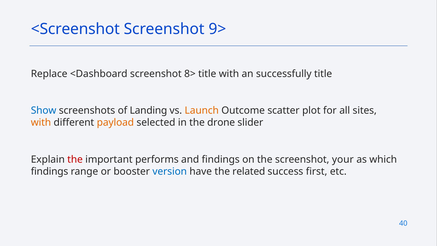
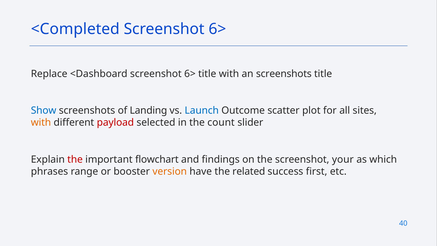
<Screenshot: <Screenshot -> <Completed
9> at (217, 29): 9> -> 6>
<Dashboard screenshot 8>: 8> -> 6>
an successfully: successfully -> screenshots
Launch colour: orange -> blue
payload colour: orange -> red
drone: drone -> count
performs: performs -> flowchart
findings at (50, 171): findings -> phrases
version colour: blue -> orange
